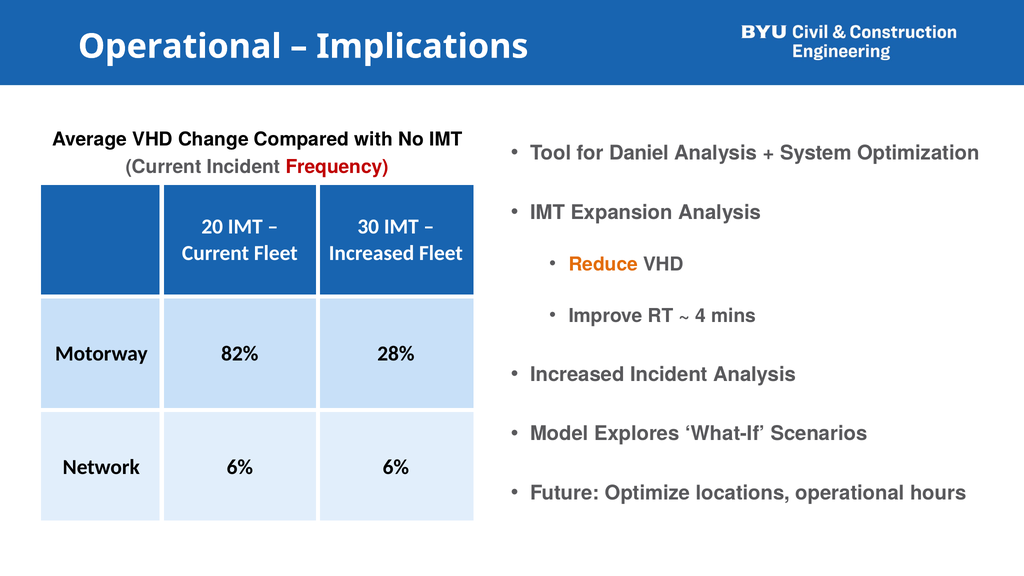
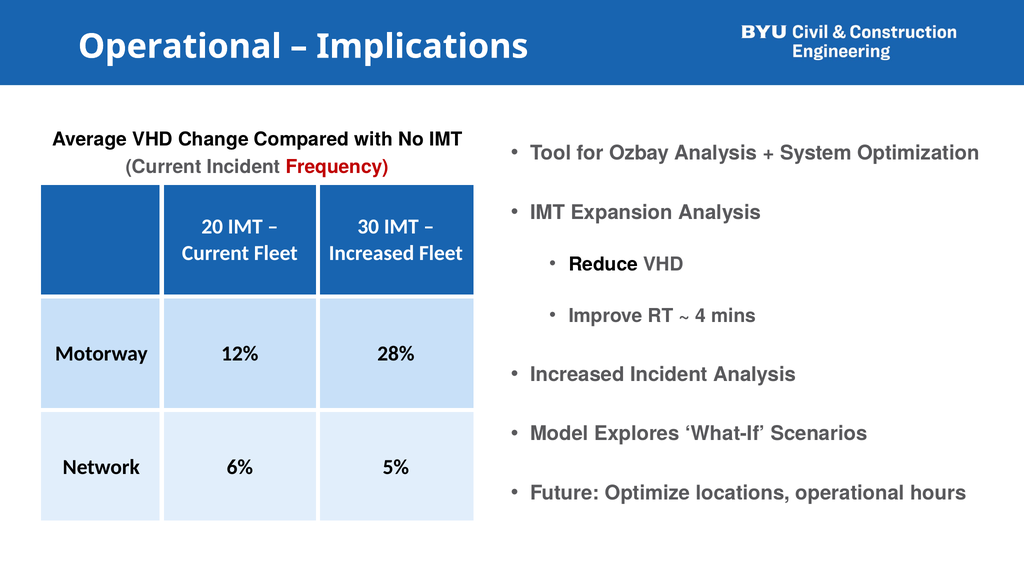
Daniel: Daniel -> Ozbay
Reduce colour: orange -> black
82%: 82% -> 12%
6% 6%: 6% -> 5%
